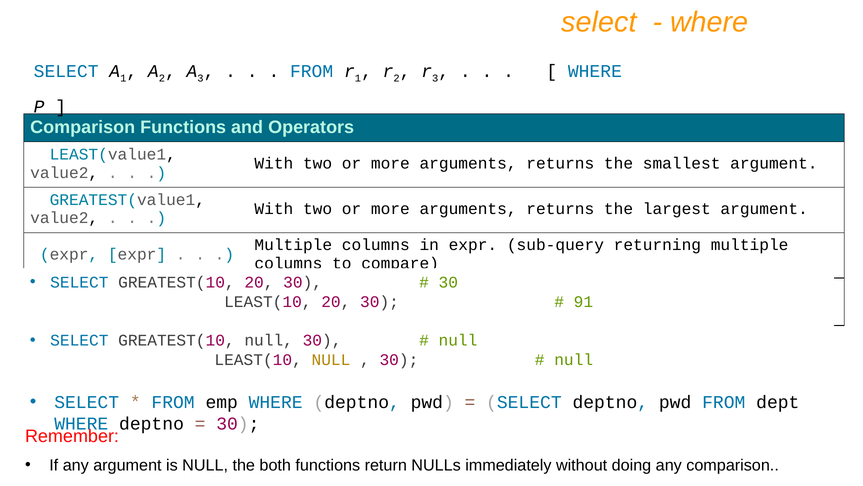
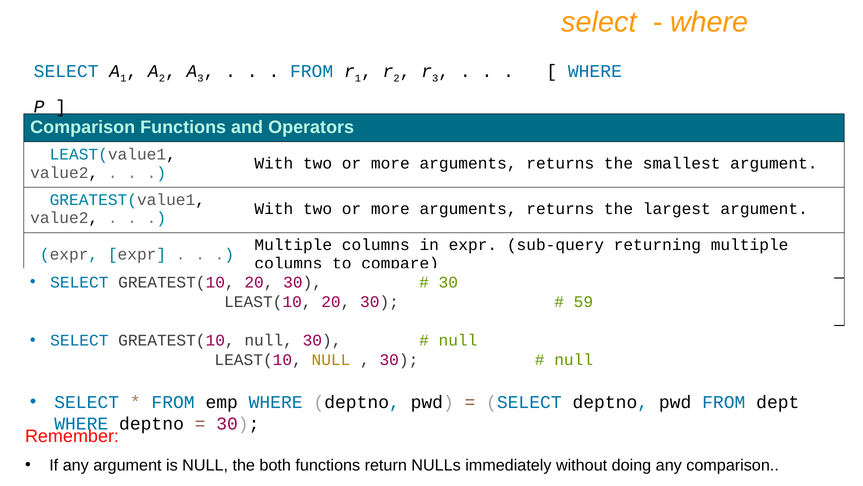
91: 91 -> 59
